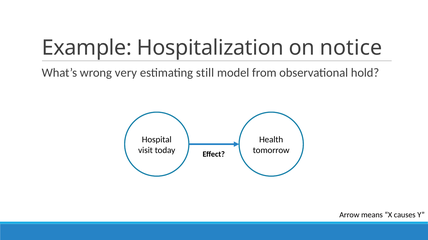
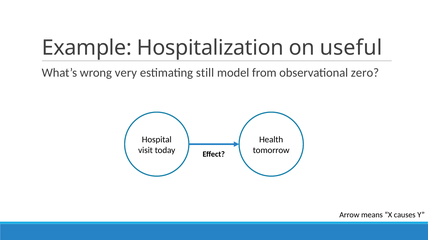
notice: notice -> useful
hold: hold -> zero
